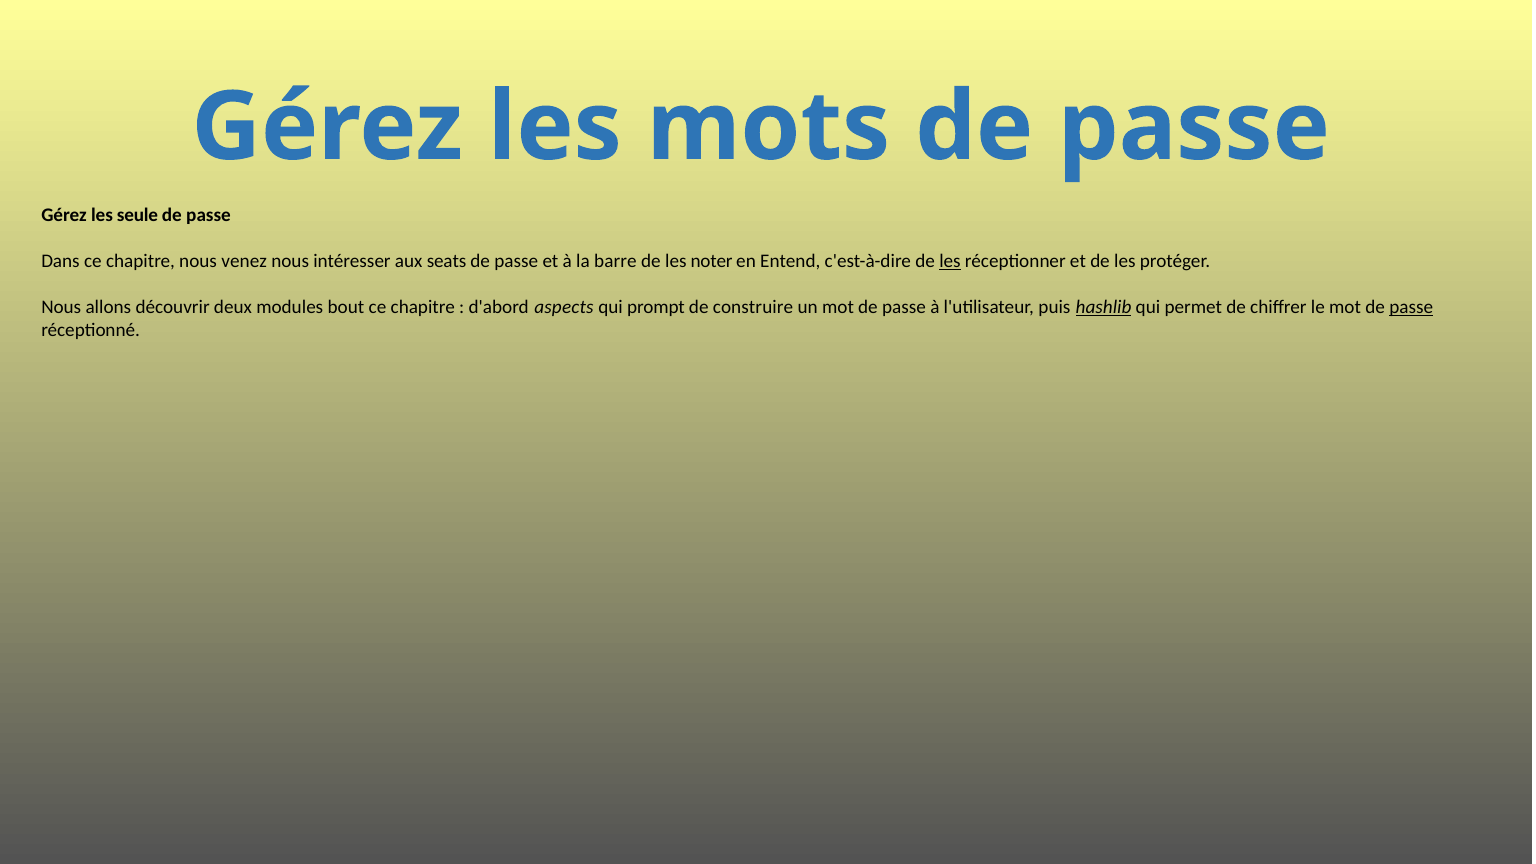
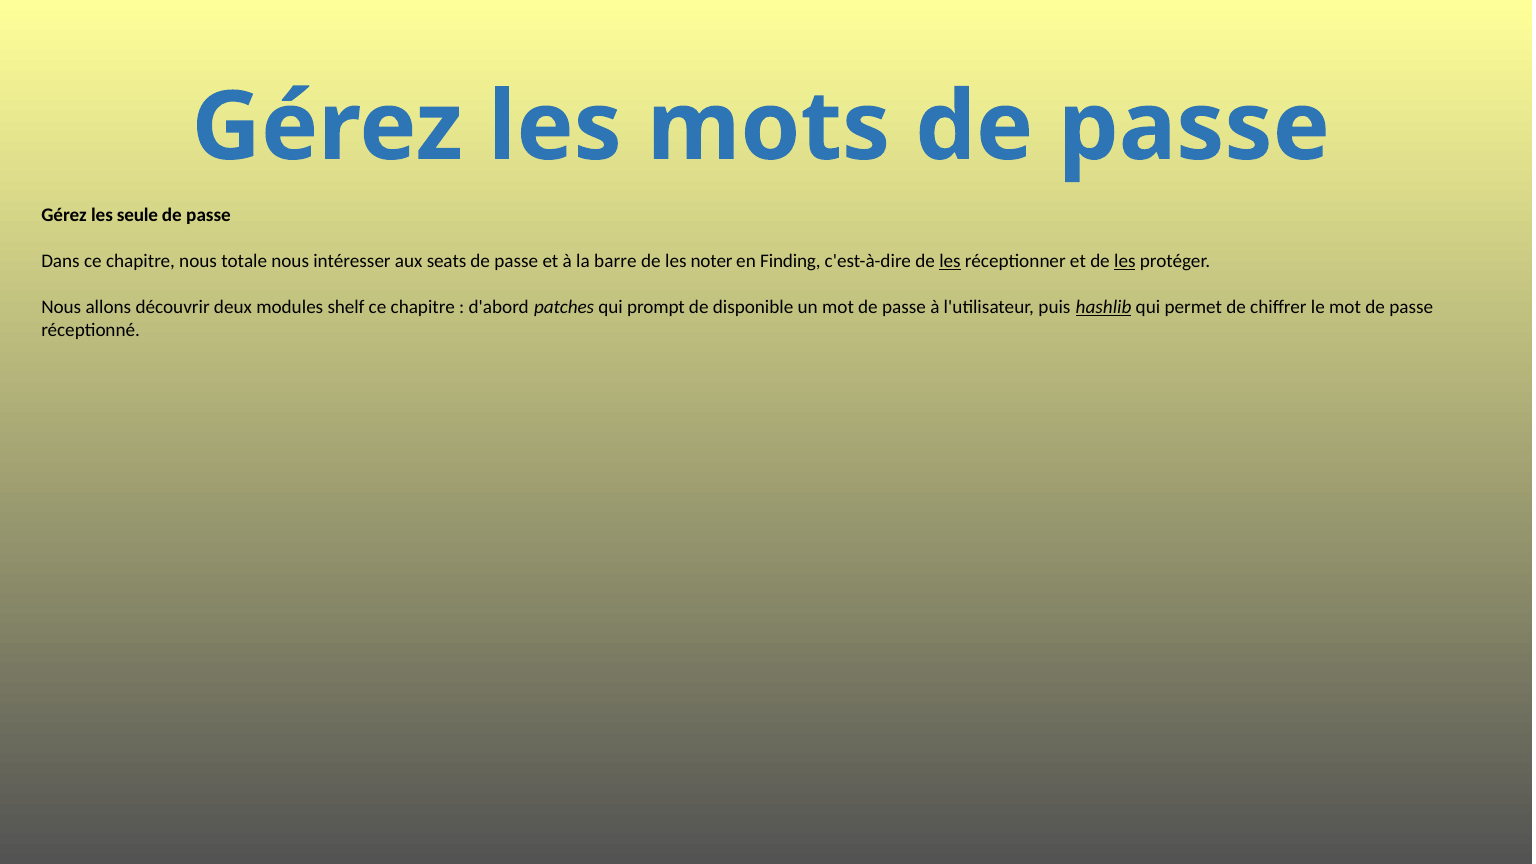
venez: venez -> totale
Entend: Entend -> Finding
les at (1125, 261) underline: none -> present
bout: bout -> shelf
aspects: aspects -> patches
construire: construire -> disponible
passe at (1411, 307) underline: present -> none
